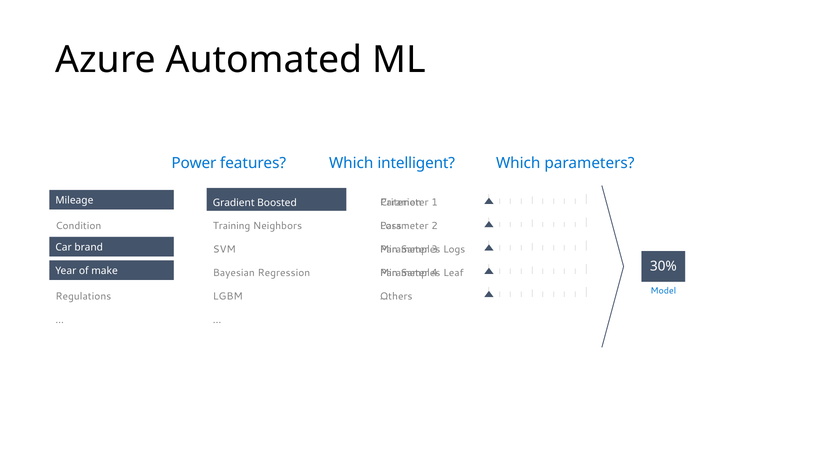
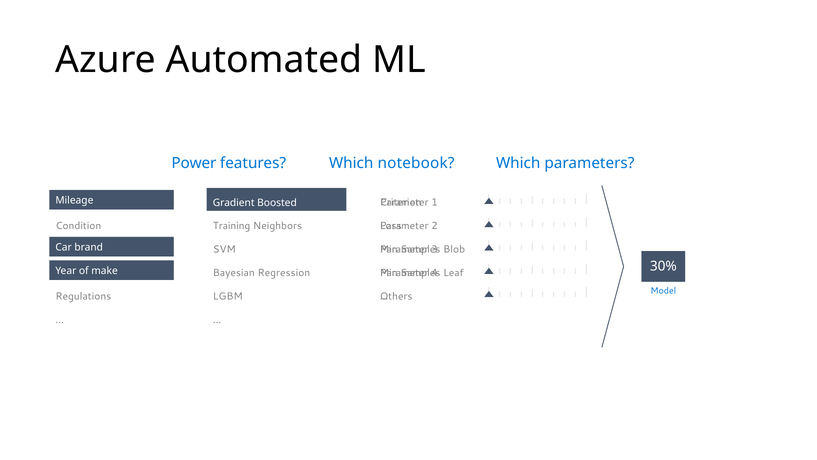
intelligent: intelligent -> notebook
Logs: Logs -> Blob
